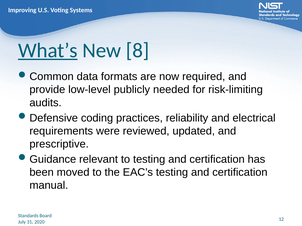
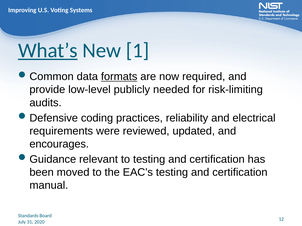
8: 8 -> 1
formats underline: none -> present
prescriptive: prescriptive -> encourages
